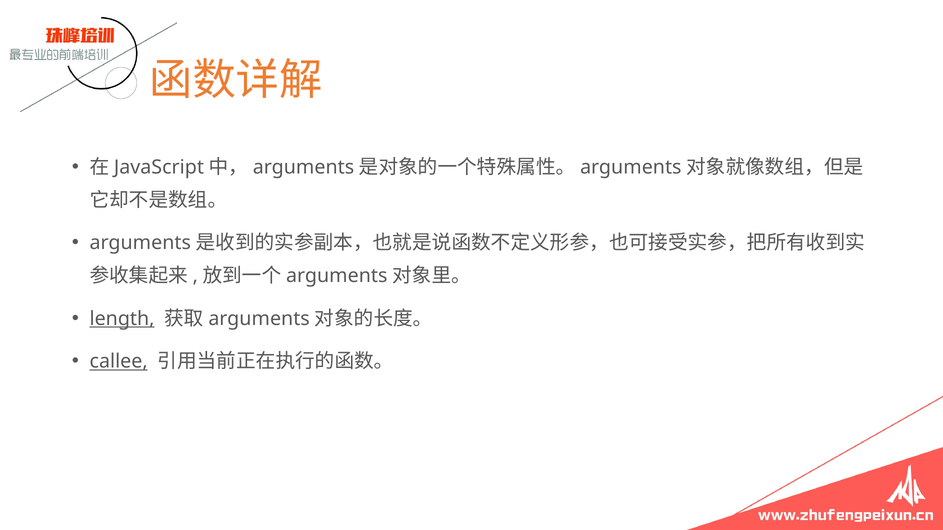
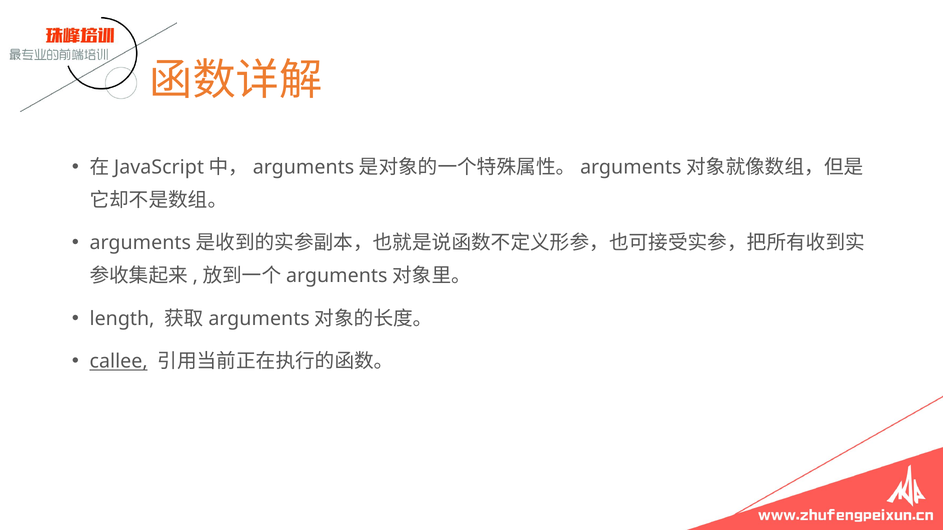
length underline: present -> none
